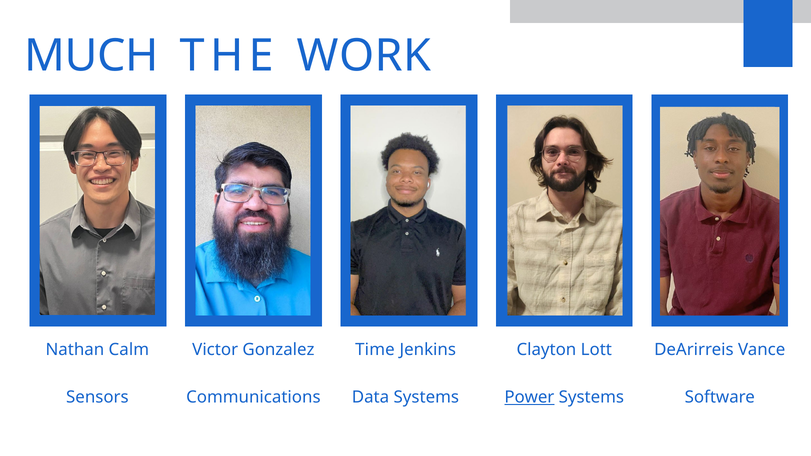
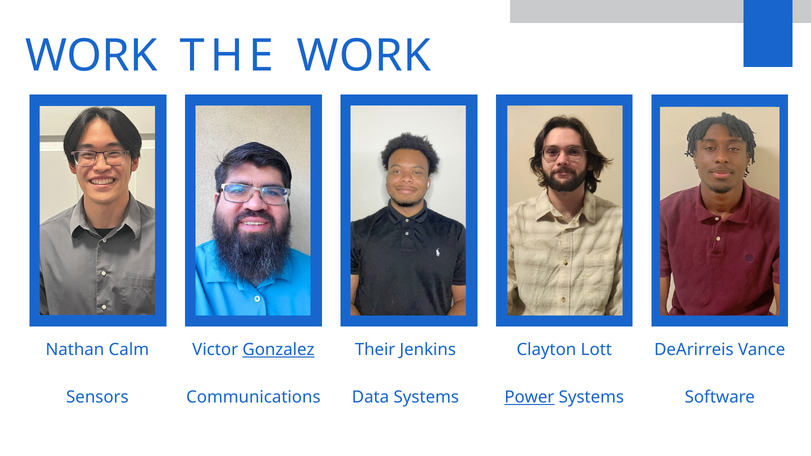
MUCH at (91, 56): MUCH -> WORK
Gonzalez underline: none -> present
Time: Time -> Their
